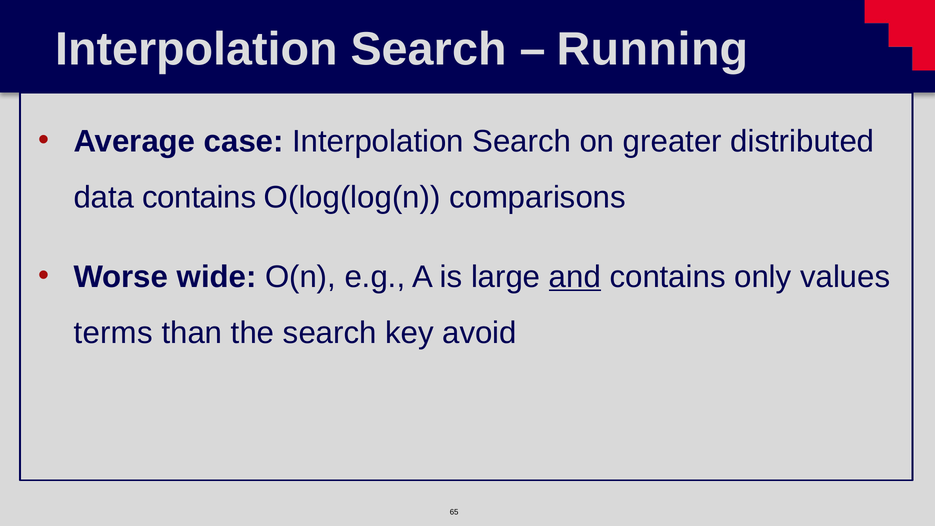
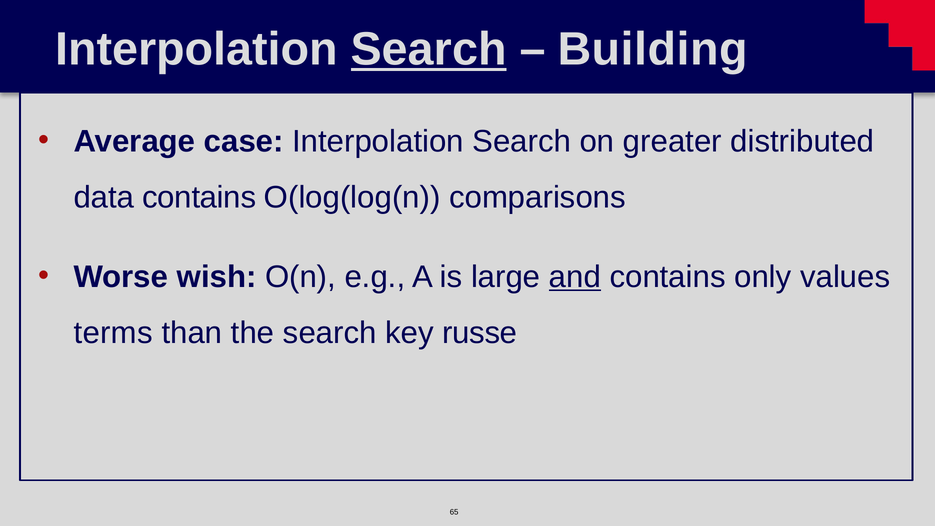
Search at (429, 49) underline: none -> present
Running: Running -> Building
wide: wide -> wish
avoid: avoid -> russe
